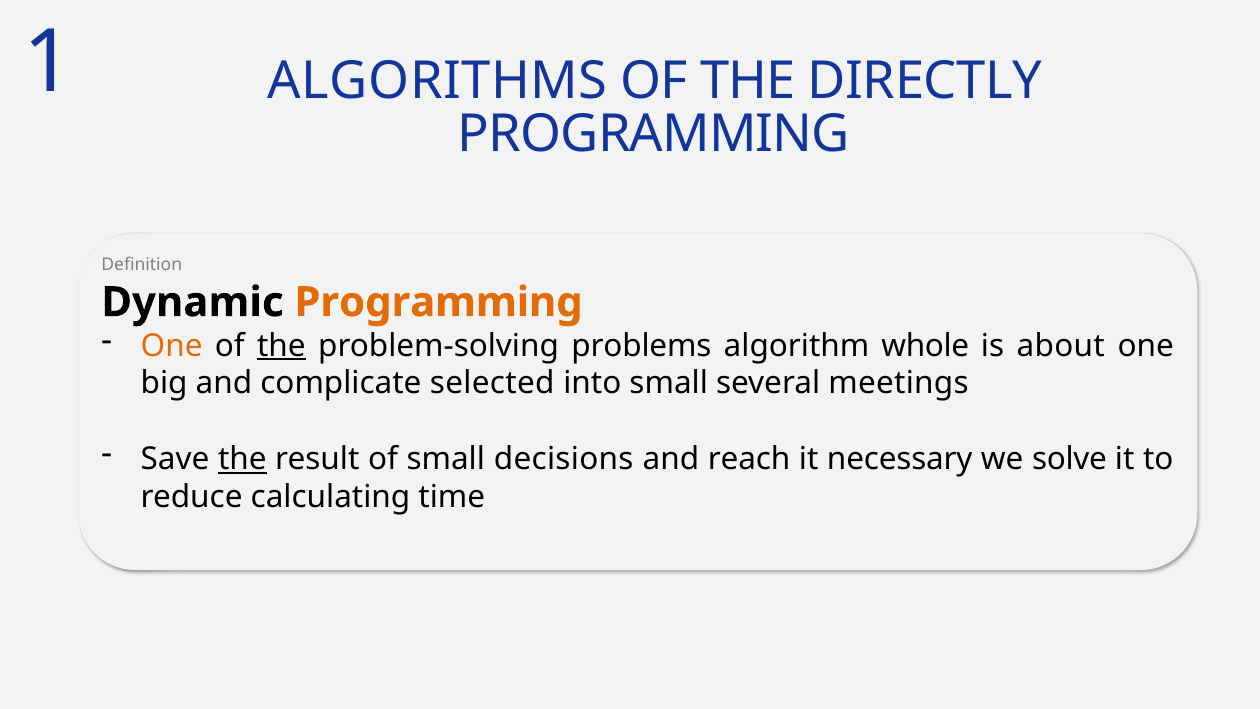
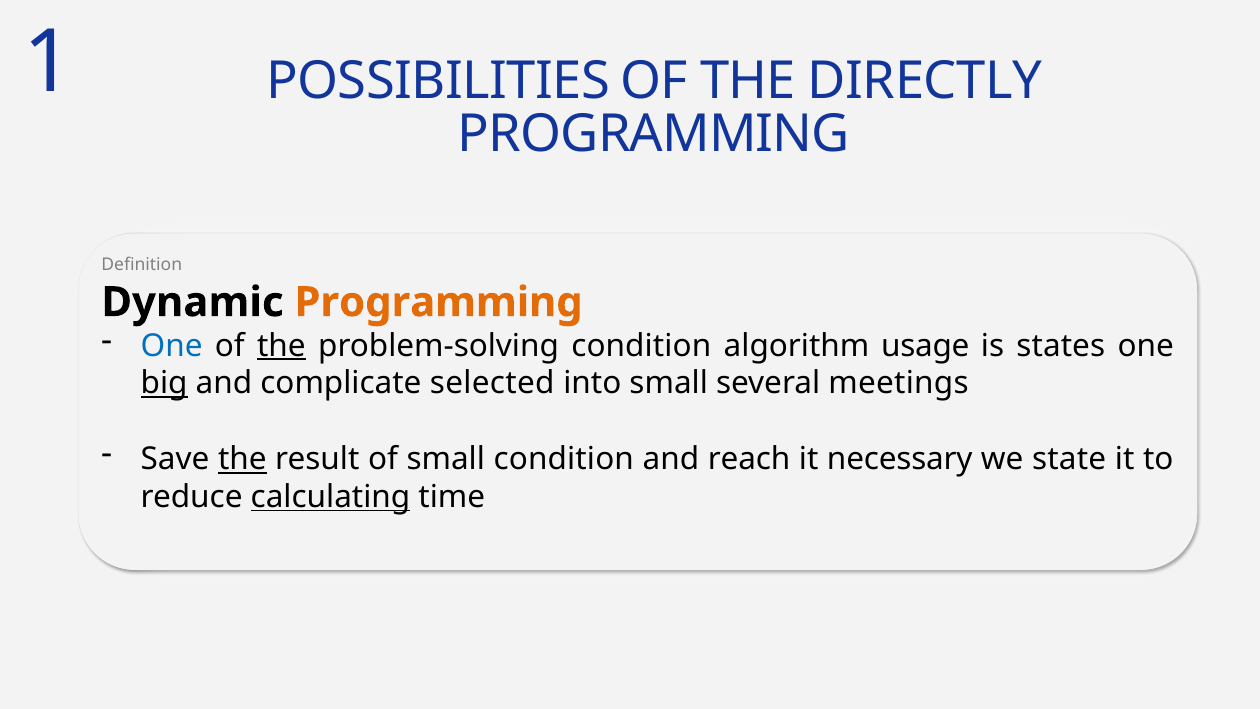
ALGORITHMS: ALGORITHMS -> POSSIBILITIES
One at (172, 346) colour: orange -> blue
problem-solving problems: problems -> condition
whole: whole -> usage
about: about -> states
big underline: none -> present
small decisions: decisions -> condition
solve: solve -> state
calculating underline: none -> present
